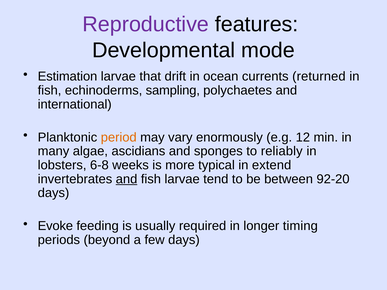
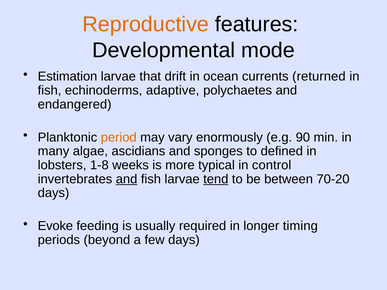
Reproductive colour: purple -> orange
sampling: sampling -> adaptive
international: international -> endangered
12: 12 -> 90
reliably: reliably -> defined
6-8: 6-8 -> 1-8
extend: extend -> control
tend underline: none -> present
92-20: 92-20 -> 70-20
